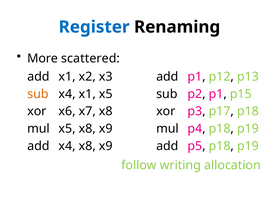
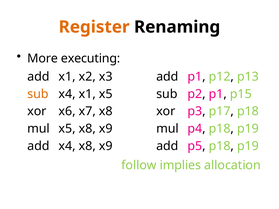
Register colour: blue -> orange
scattered: scattered -> executing
writing: writing -> implies
